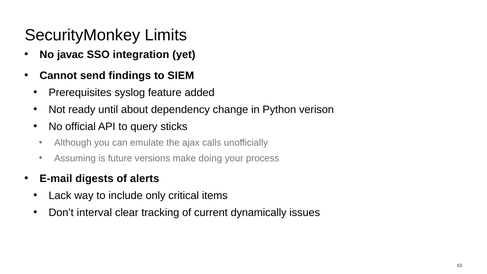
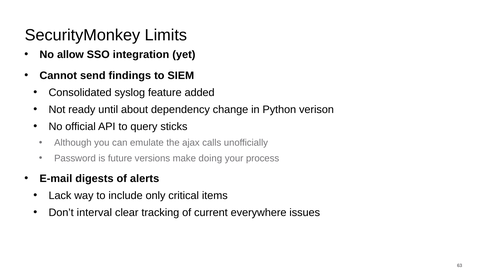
javac: javac -> allow
Prerequisites: Prerequisites -> Consolidated
Assuming: Assuming -> Password
dynamically: dynamically -> everywhere
